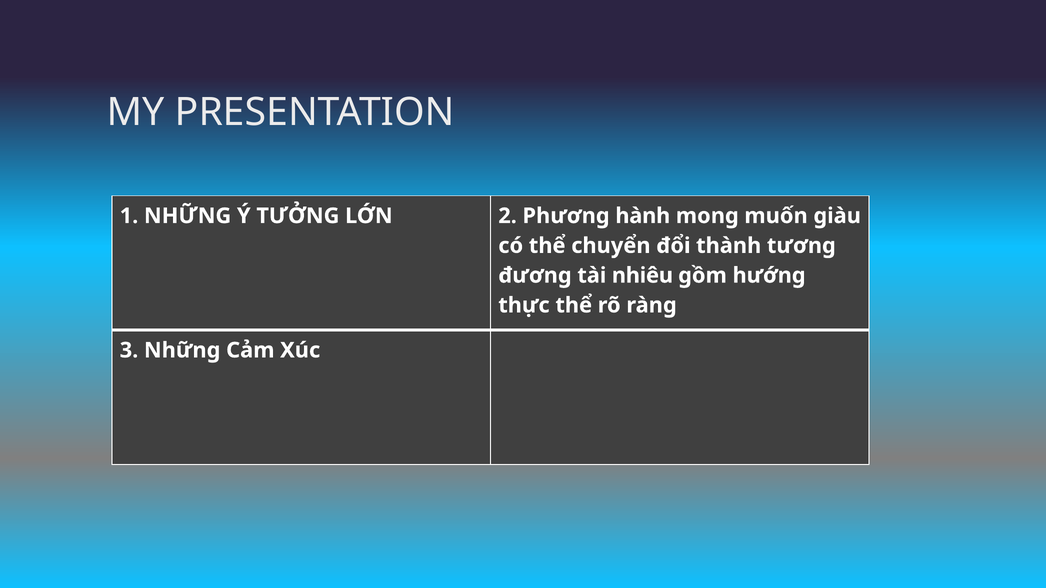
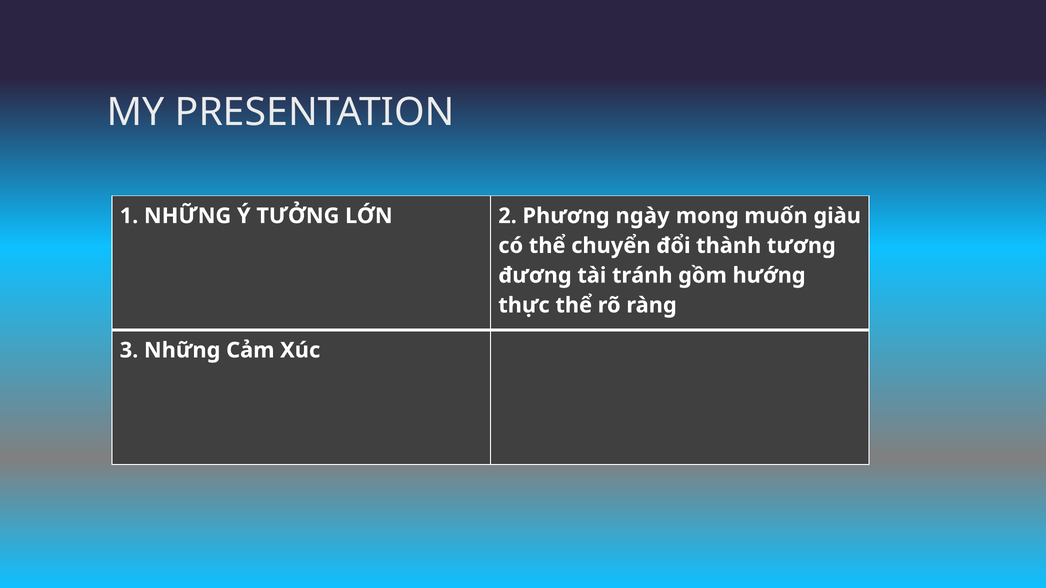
hành: hành -> ngày
nhiêu: nhiêu -> tránh
